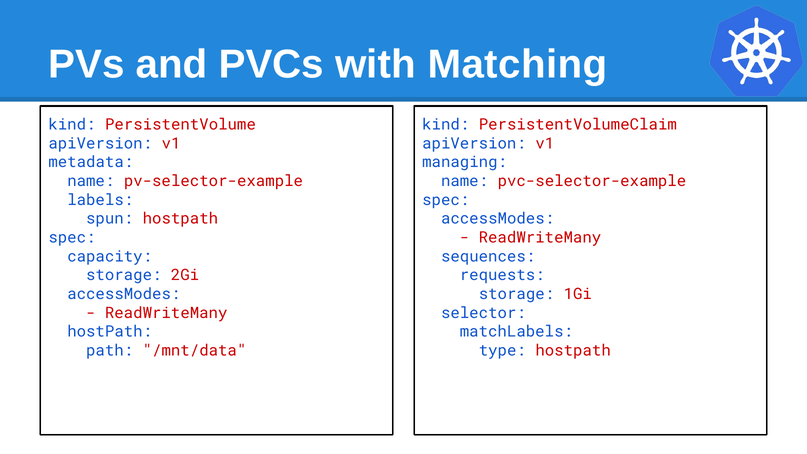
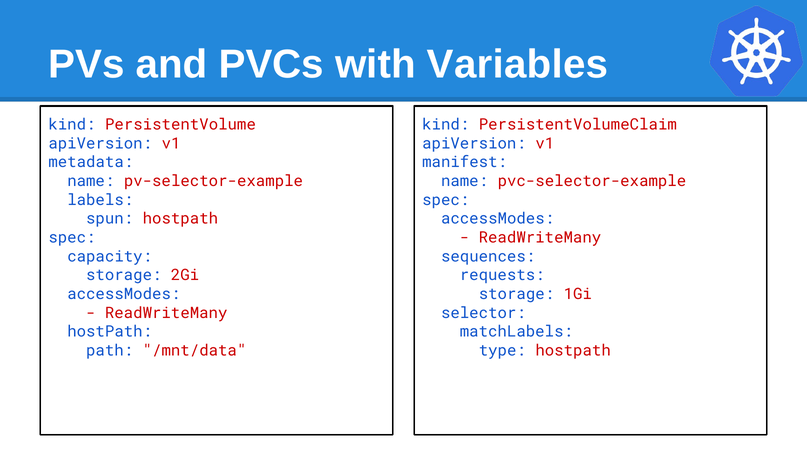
Matching: Matching -> Variables
managing: managing -> manifest
